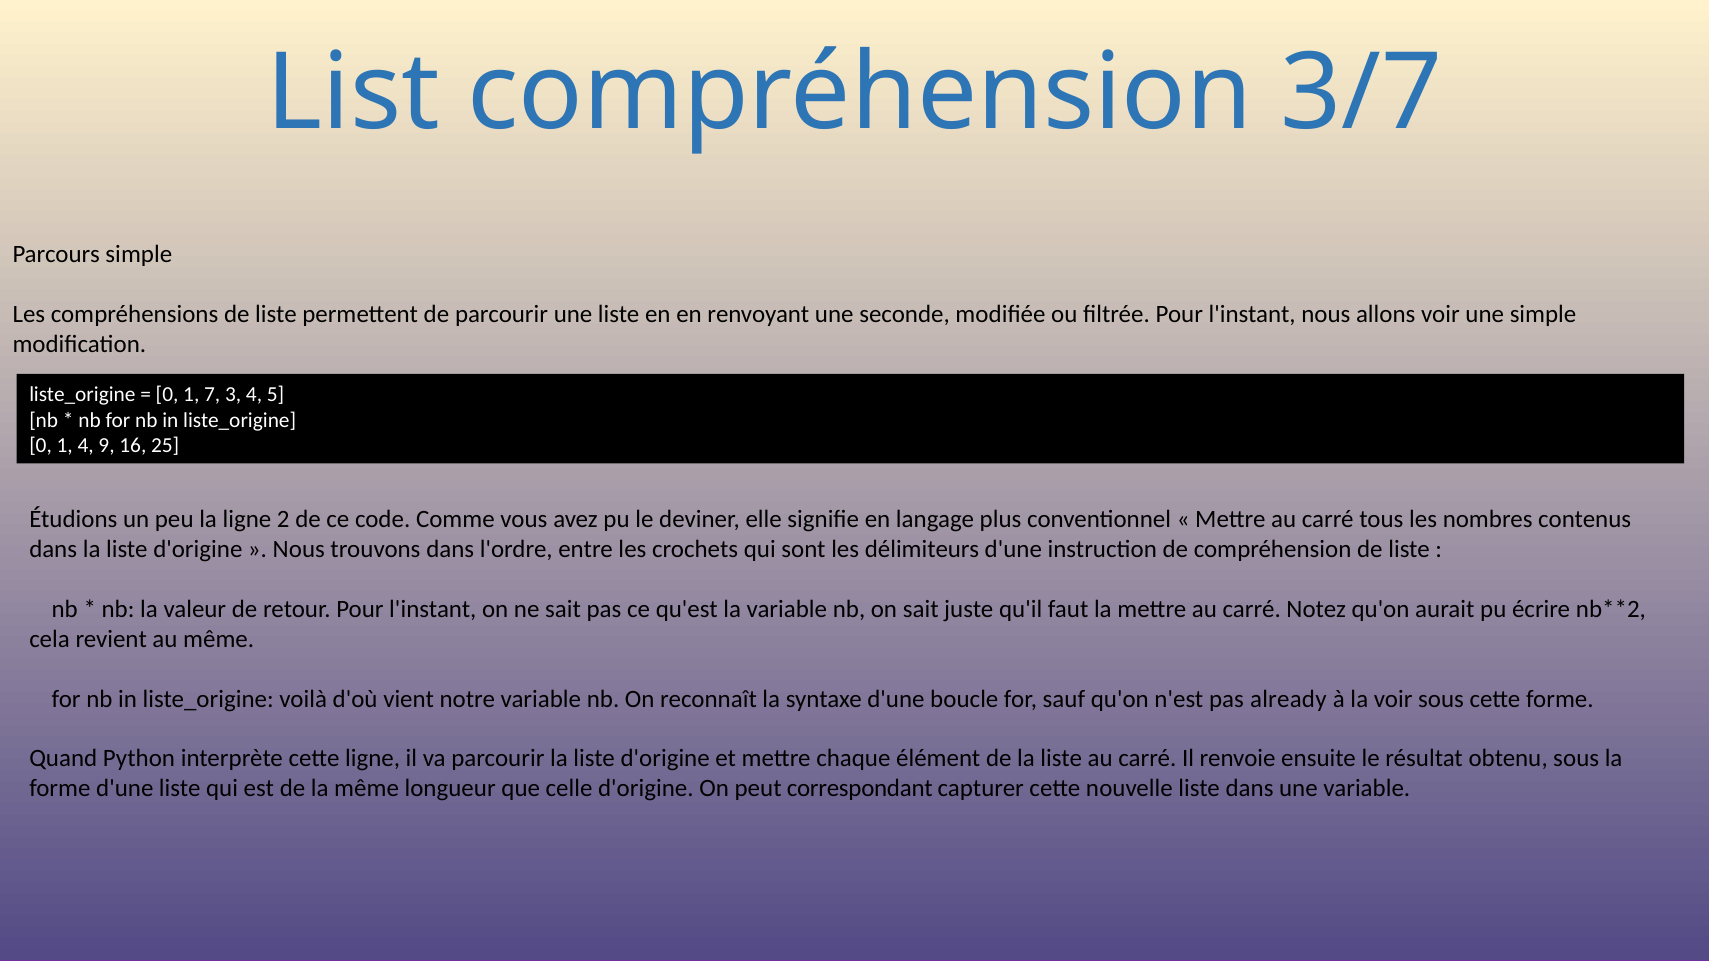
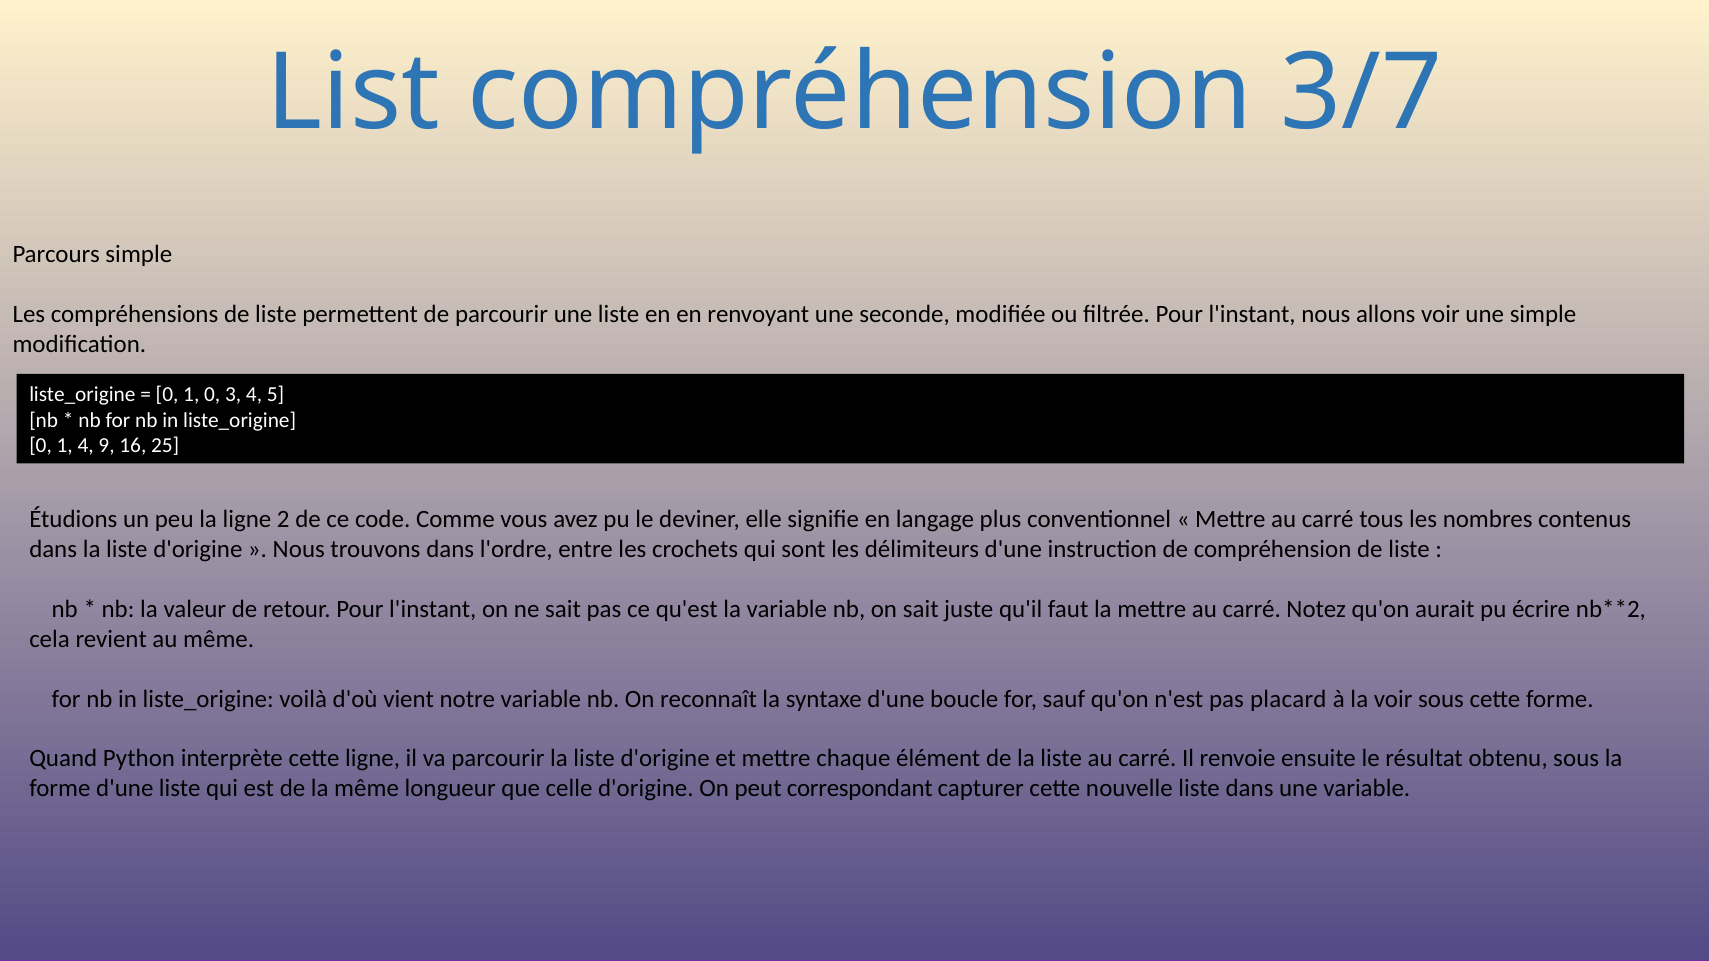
1 7: 7 -> 0
already: already -> placard
